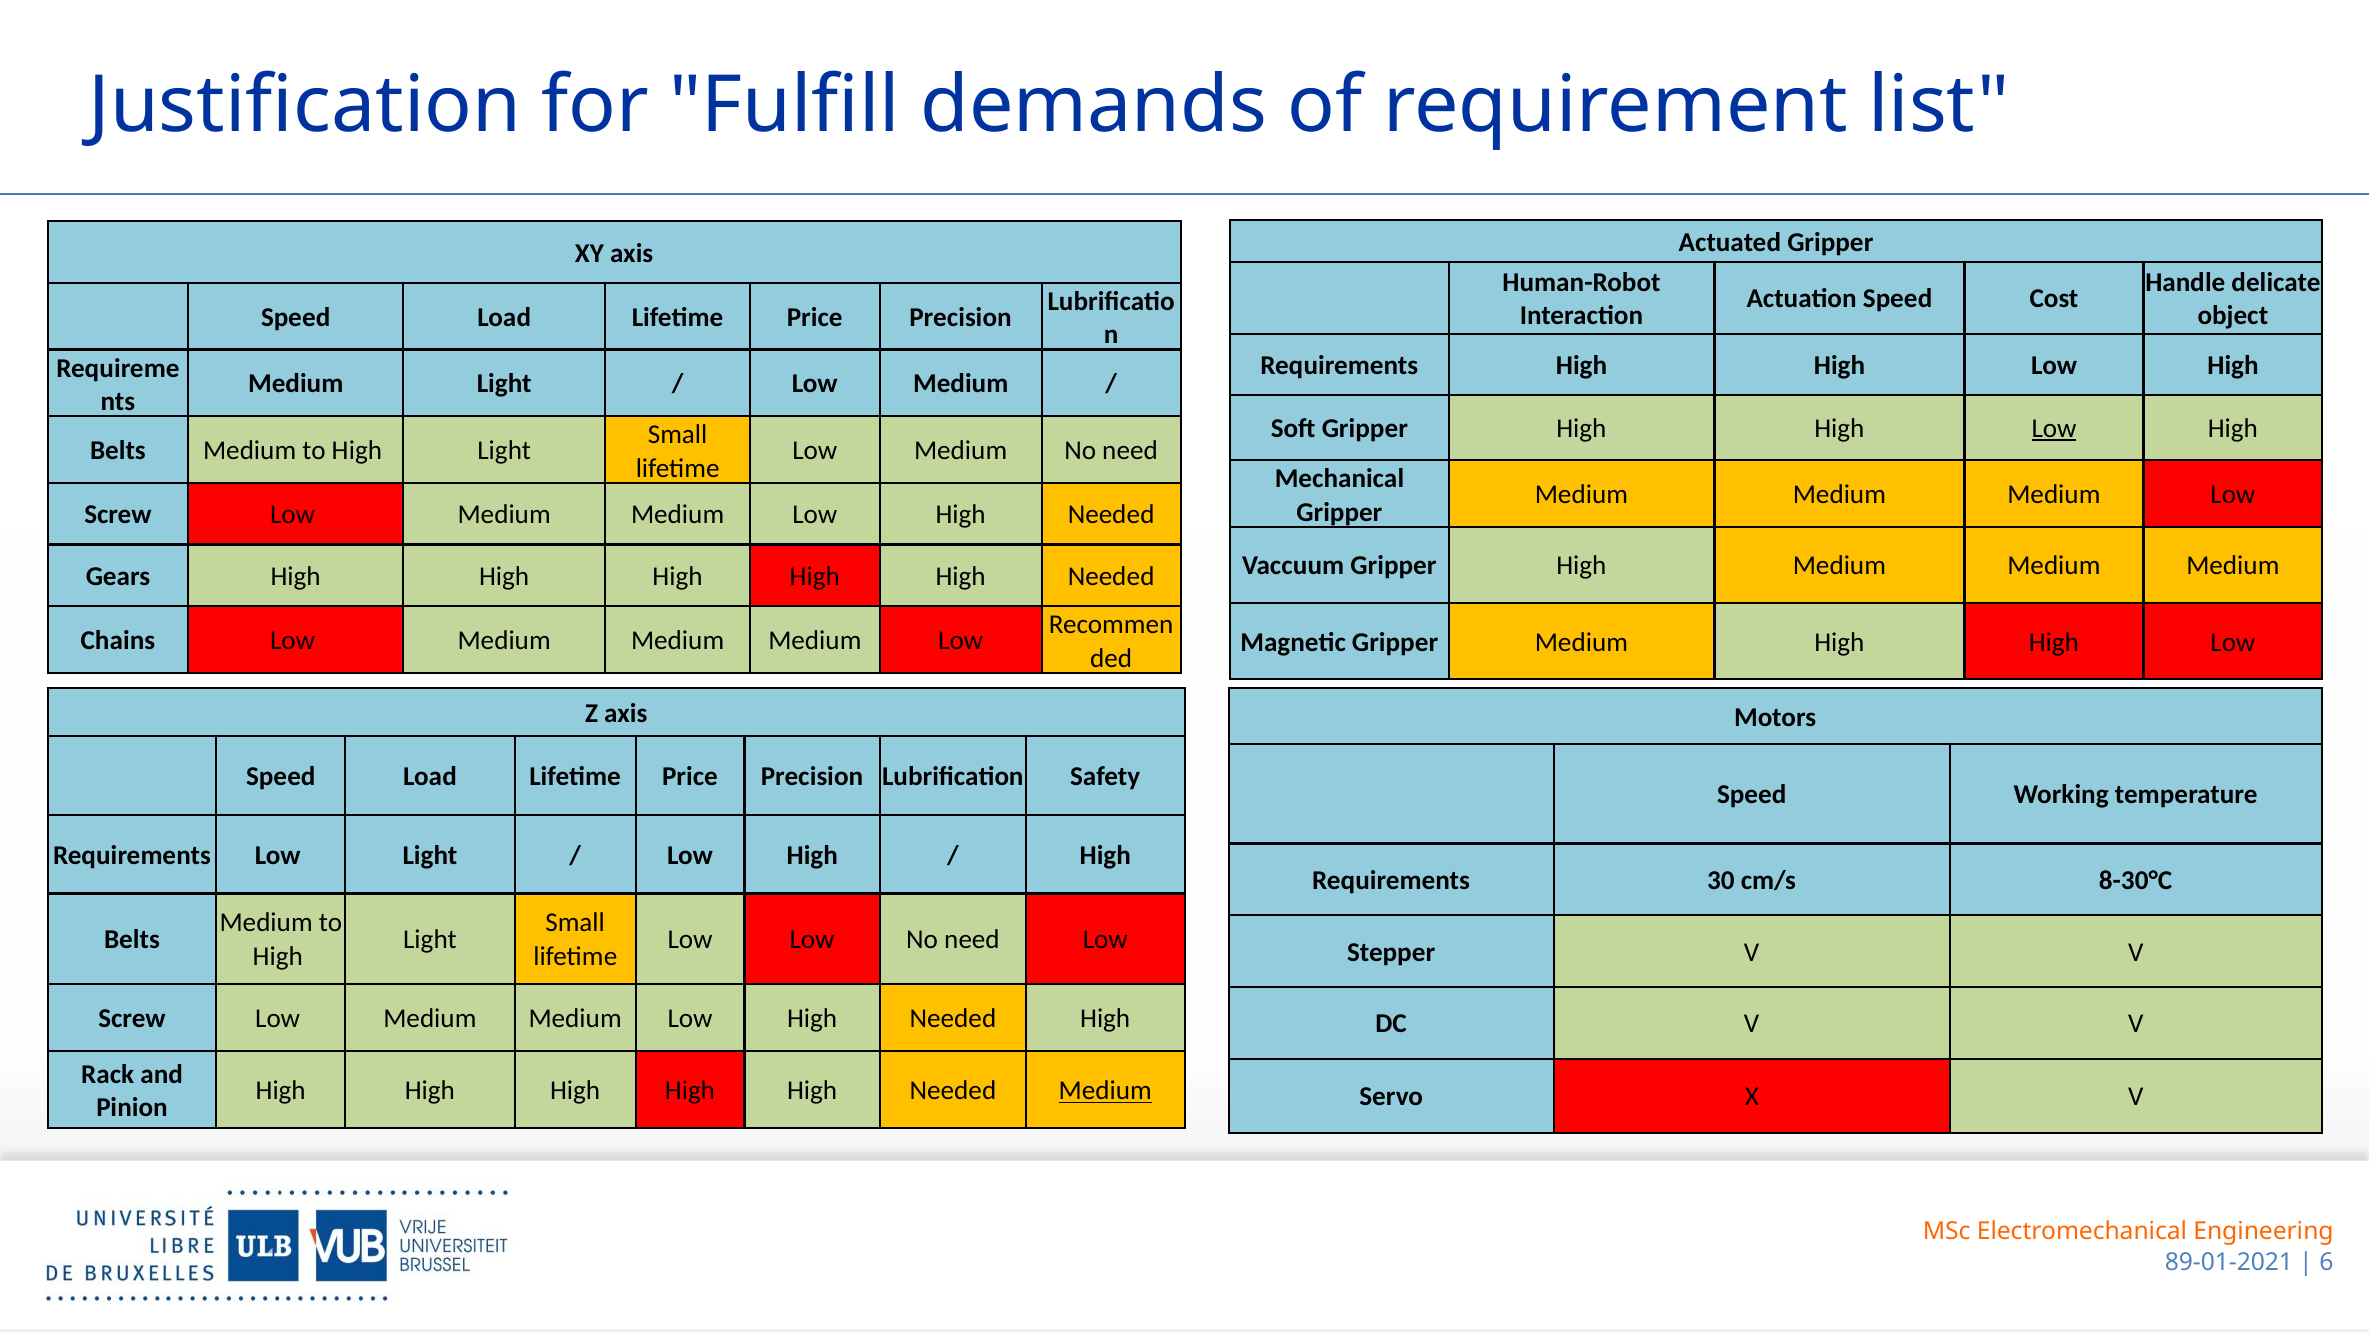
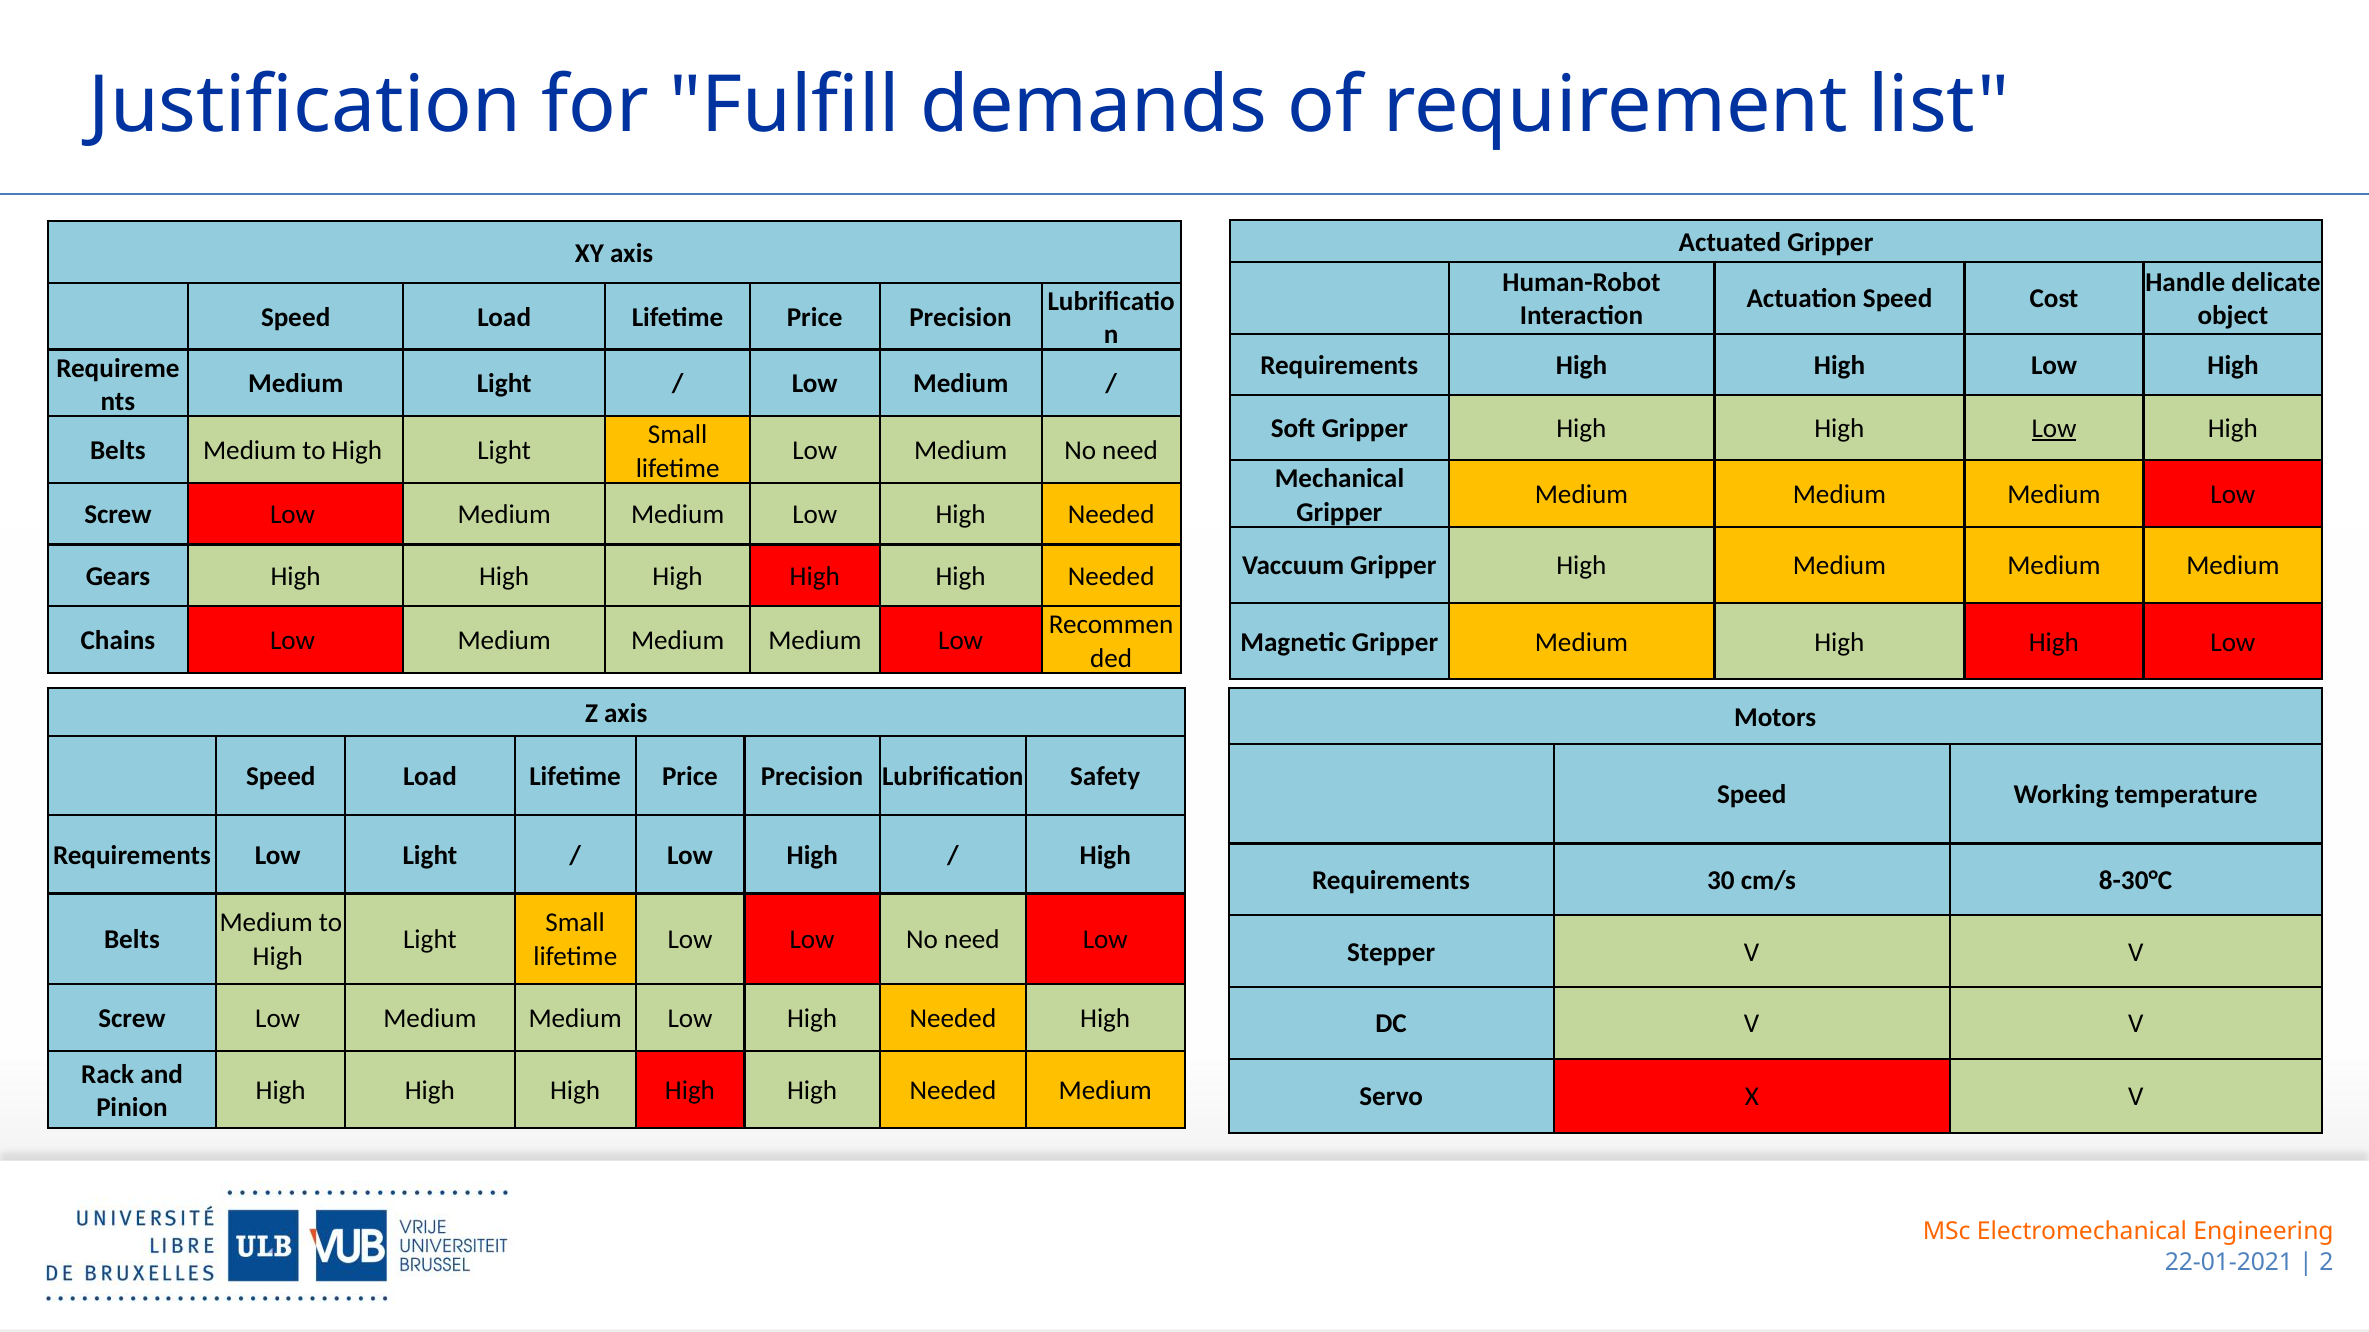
Medium at (1105, 1091) underline: present -> none
89-01-2021: 89-01-2021 -> 22-01-2021
6: 6 -> 2
